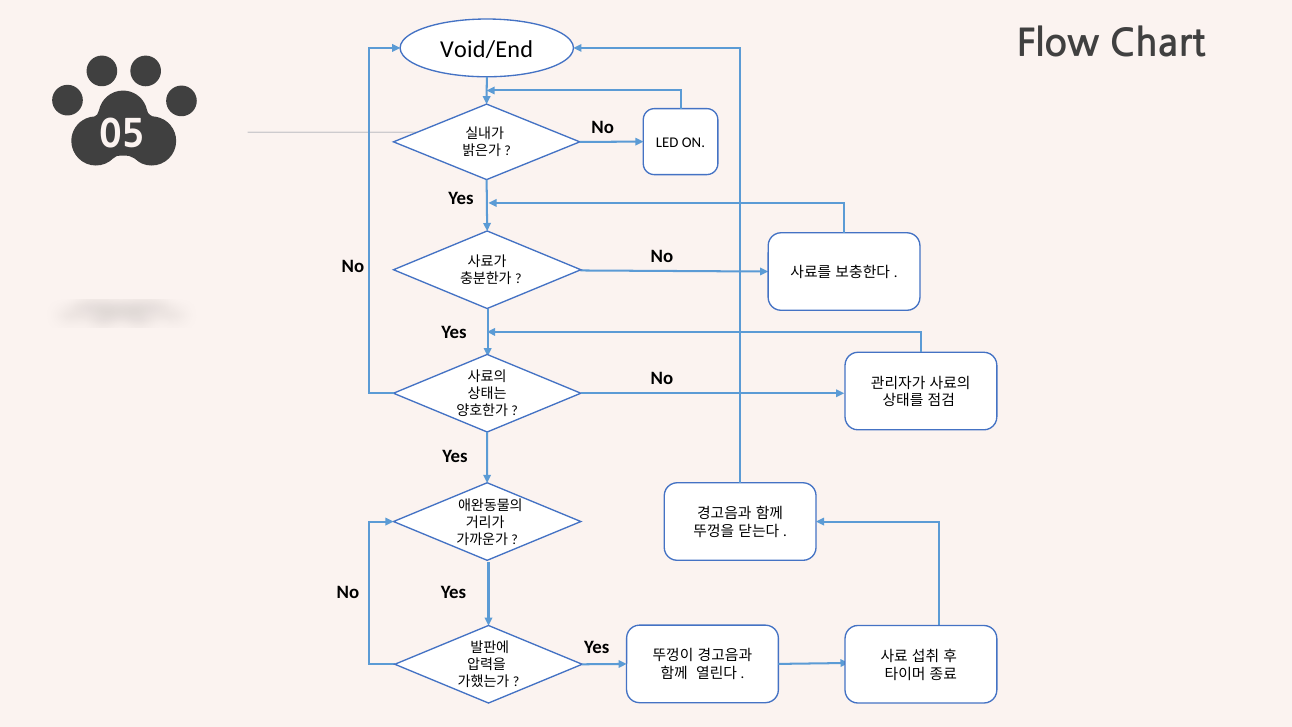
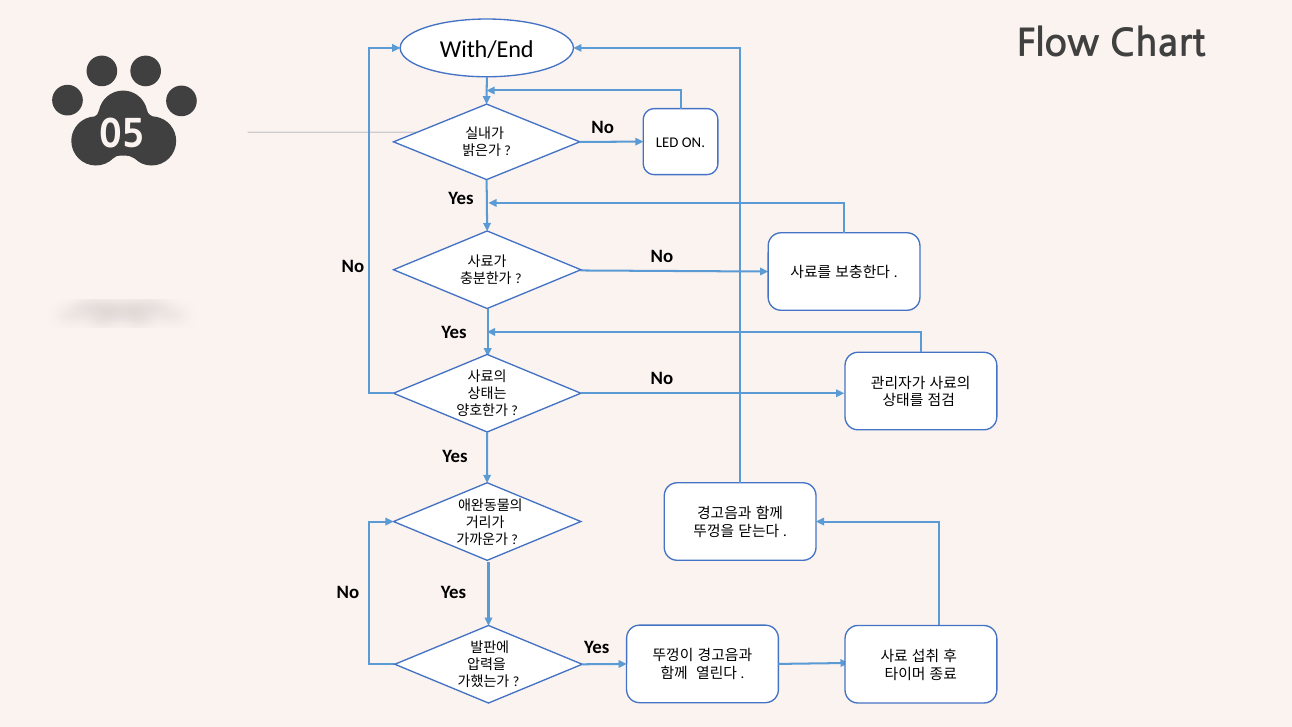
Void/End: Void/End -> With/End
